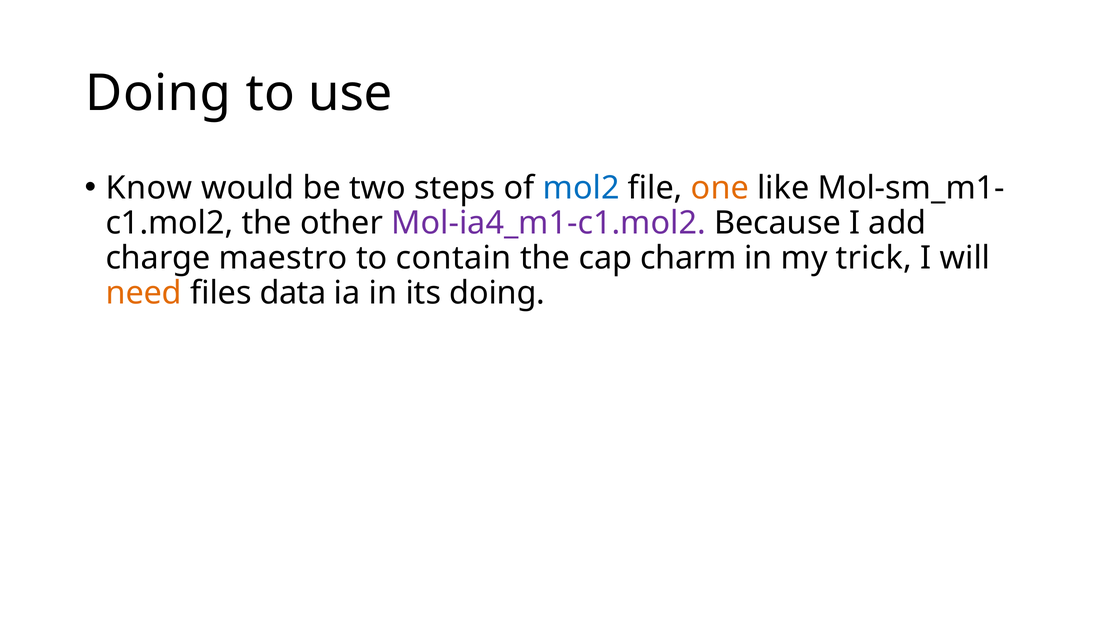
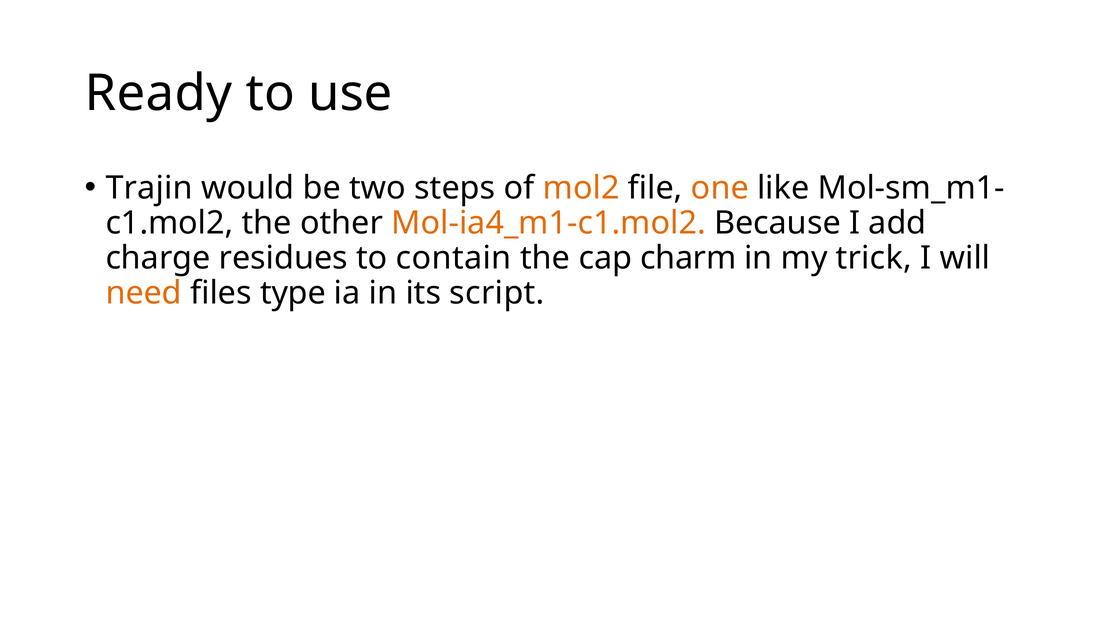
Doing at (158, 93): Doing -> Ready
Know: Know -> Trajin
mol2 colour: blue -> orange
Mol-ia4_m1-c1.mol2 colour: purple -> orange
maestro: maestro -> residues
data: data -> type
its doing: doing -> script
